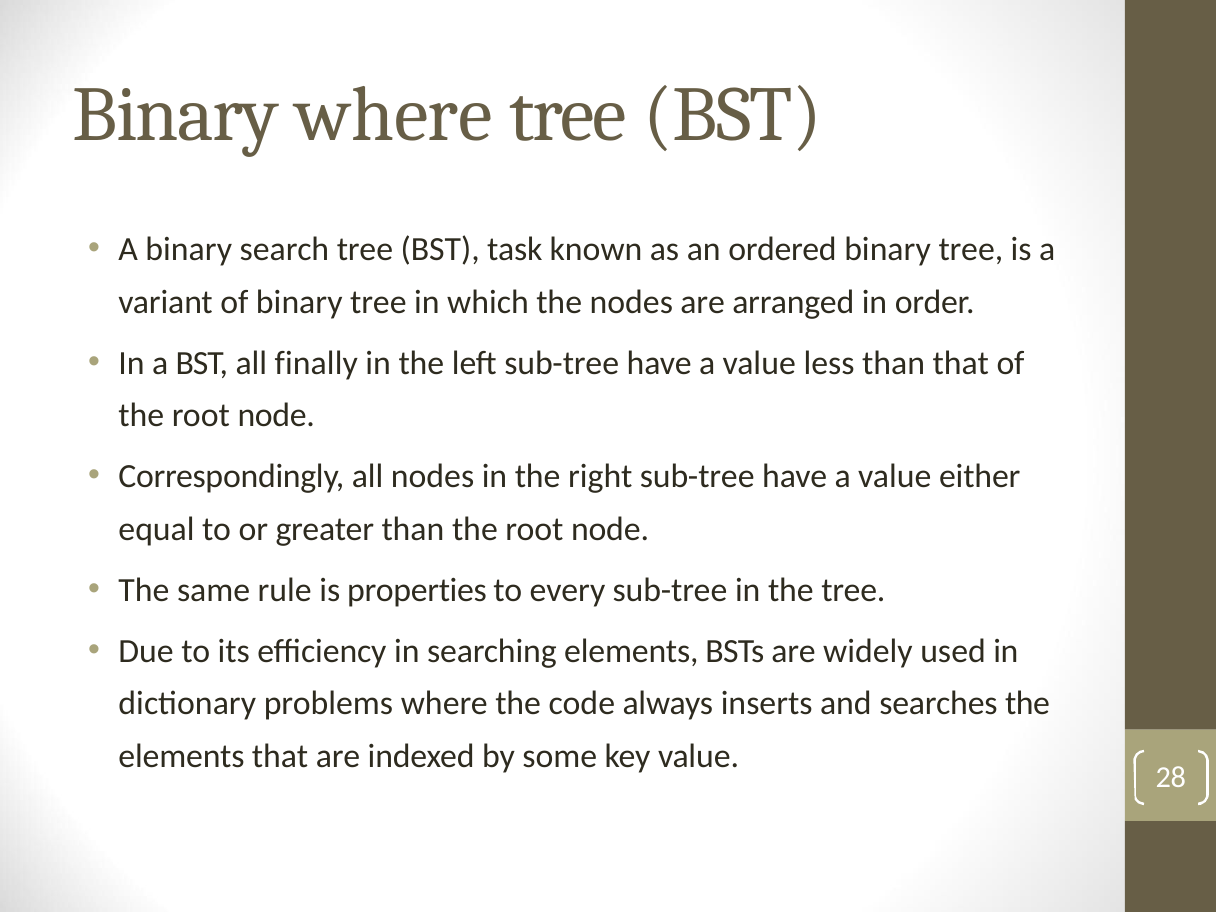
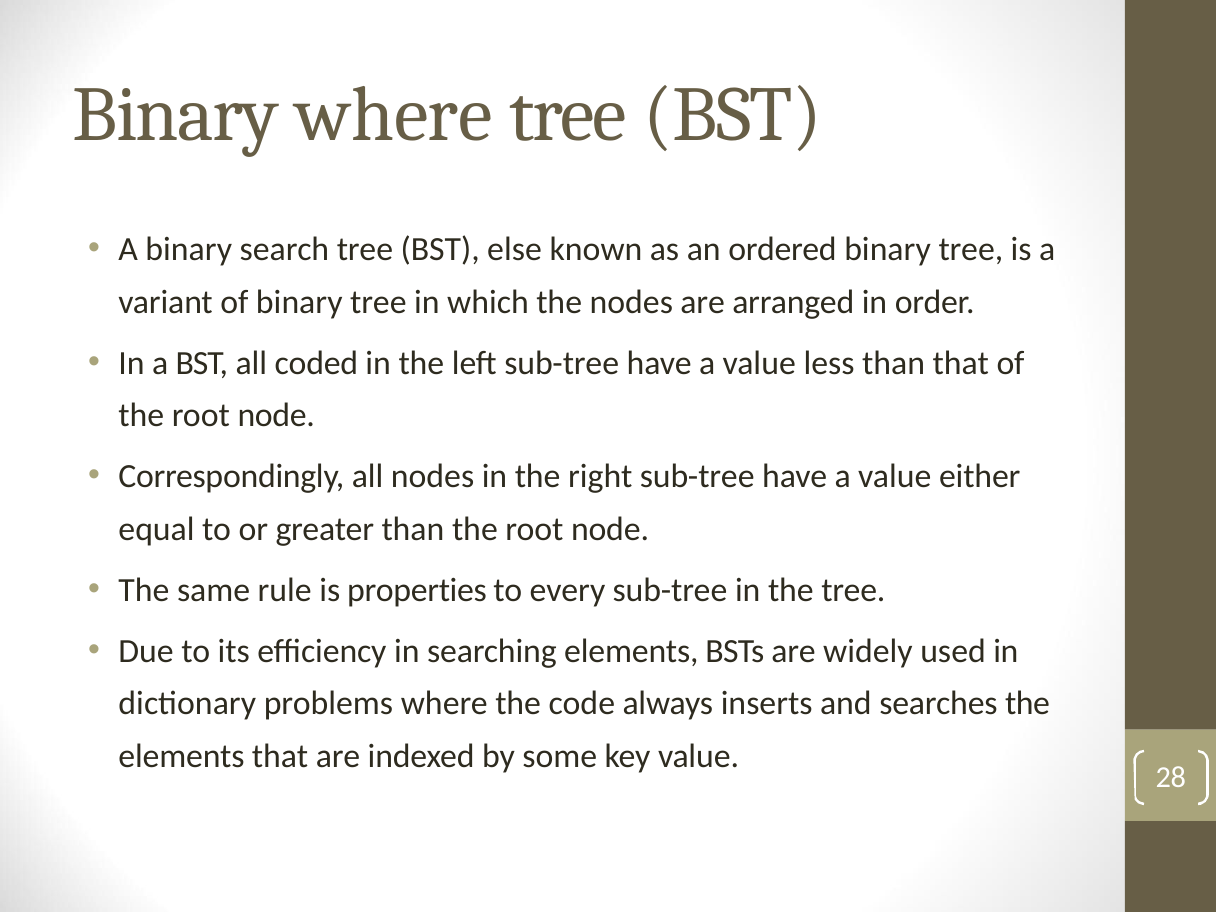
task: task -> else
finally: finally -> coded
